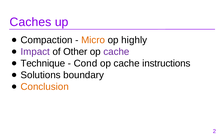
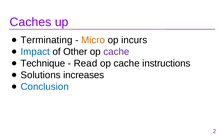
Compaction: Compaction -> Terminating
highly: highly -> incurs
Impact colour: purple -> blue
Cond: Cond -> Read
boundary: boundary -> increases
Conclusion colour: orange -> blue
